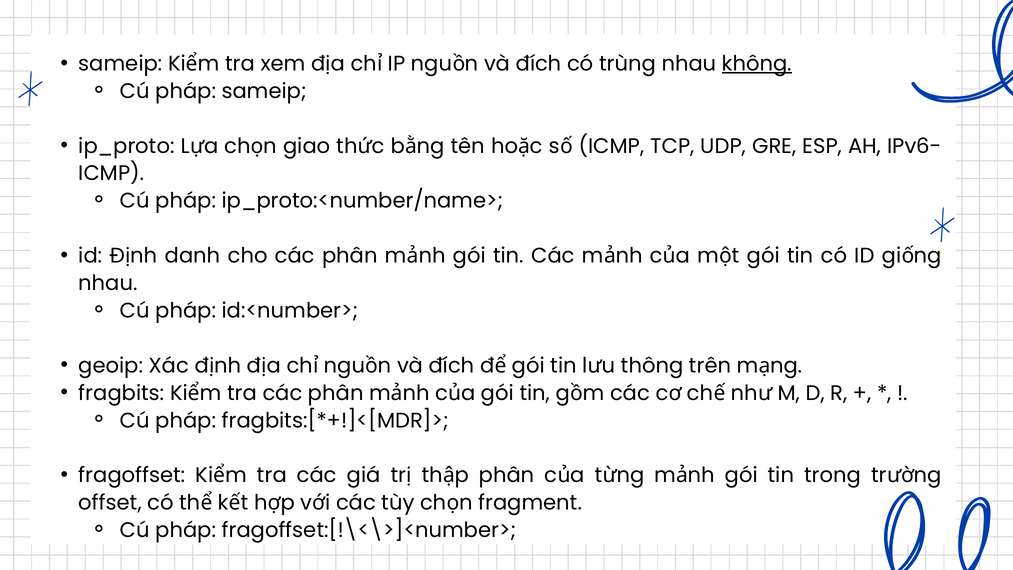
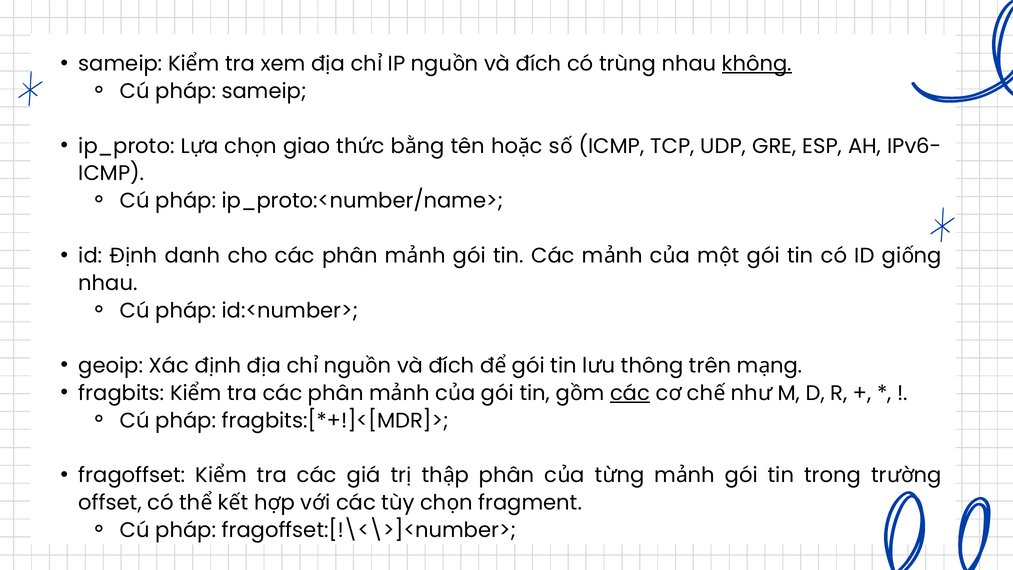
các at (630, 393) underline: none -> present
